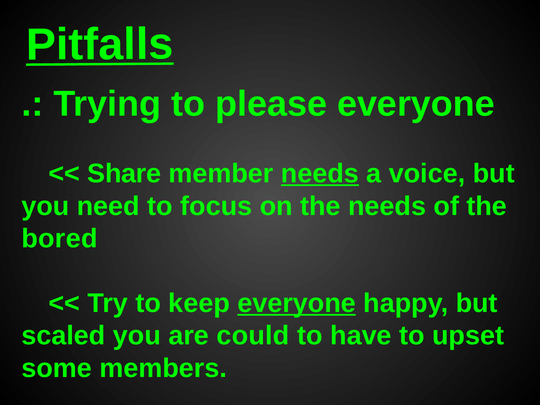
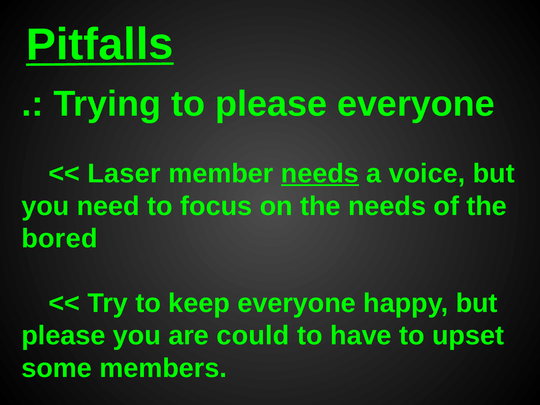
Share: Share -> Laser
everyone at (297, 303) underline: present -> none
scaled at (63, 336): scaled -> please
